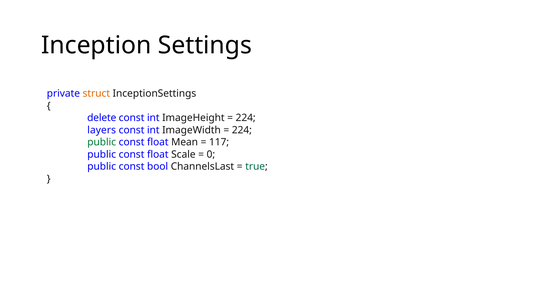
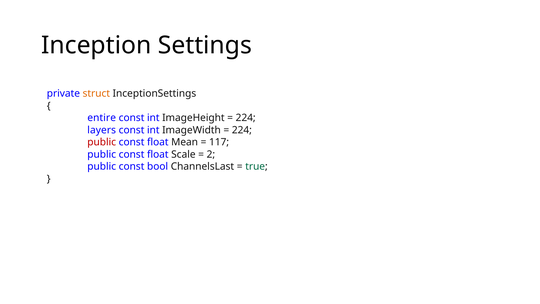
delete: delete -> entire
public at (102, 142) colour: green -> red
0: 0 -> 2
